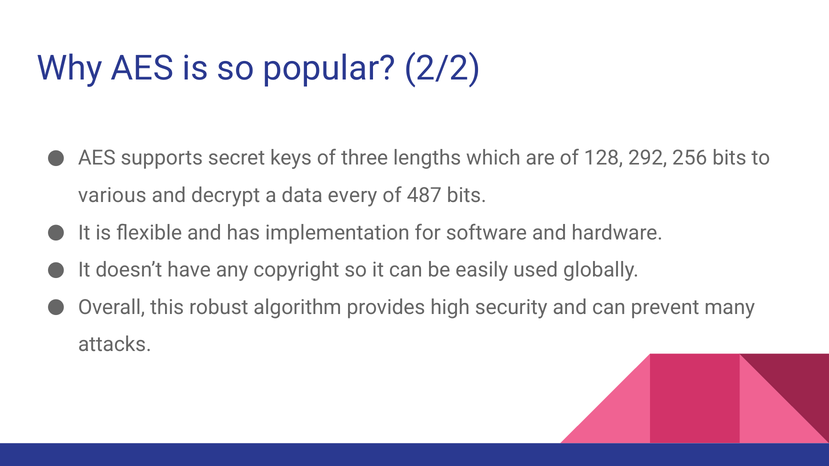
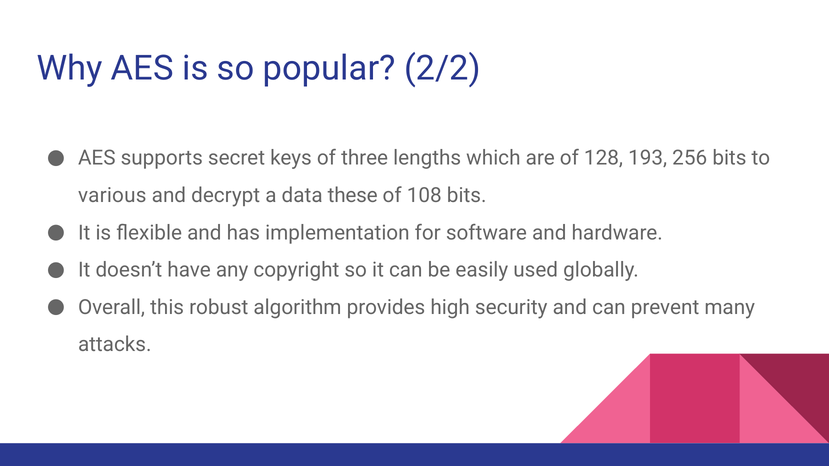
292: 292 -> 193
every: every -> these
487: 487 -> 108
